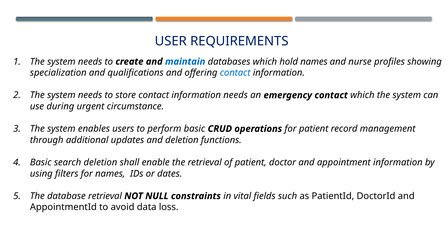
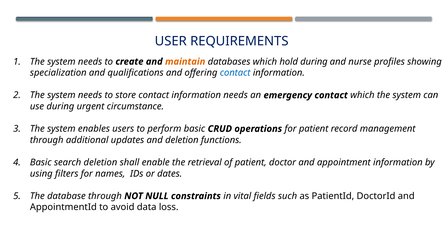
maintain colour: blue -> orange
hold names: names -> during
database retrieval: retrieval -> through
